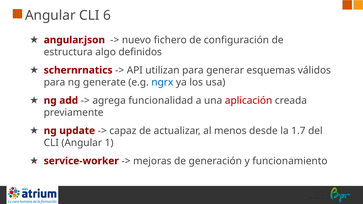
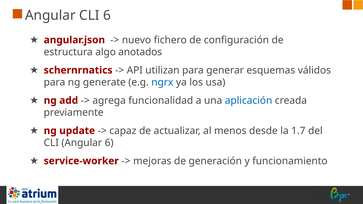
definidos: definidos -> anotados
aplicación colour: red -> blue
Angular 1: 1 -> 6
